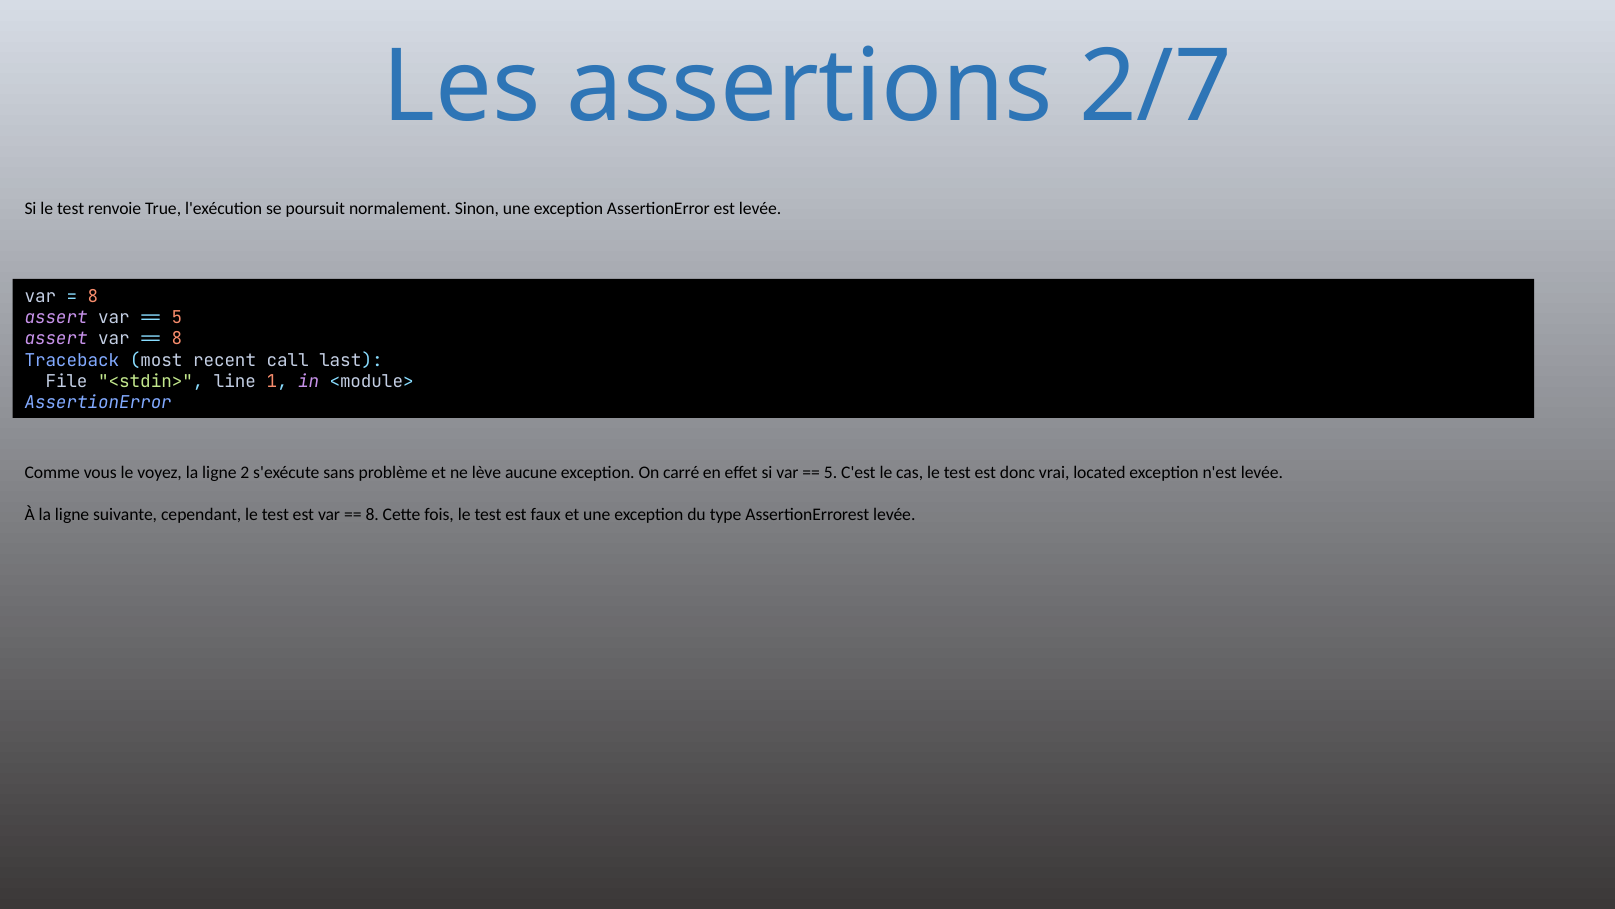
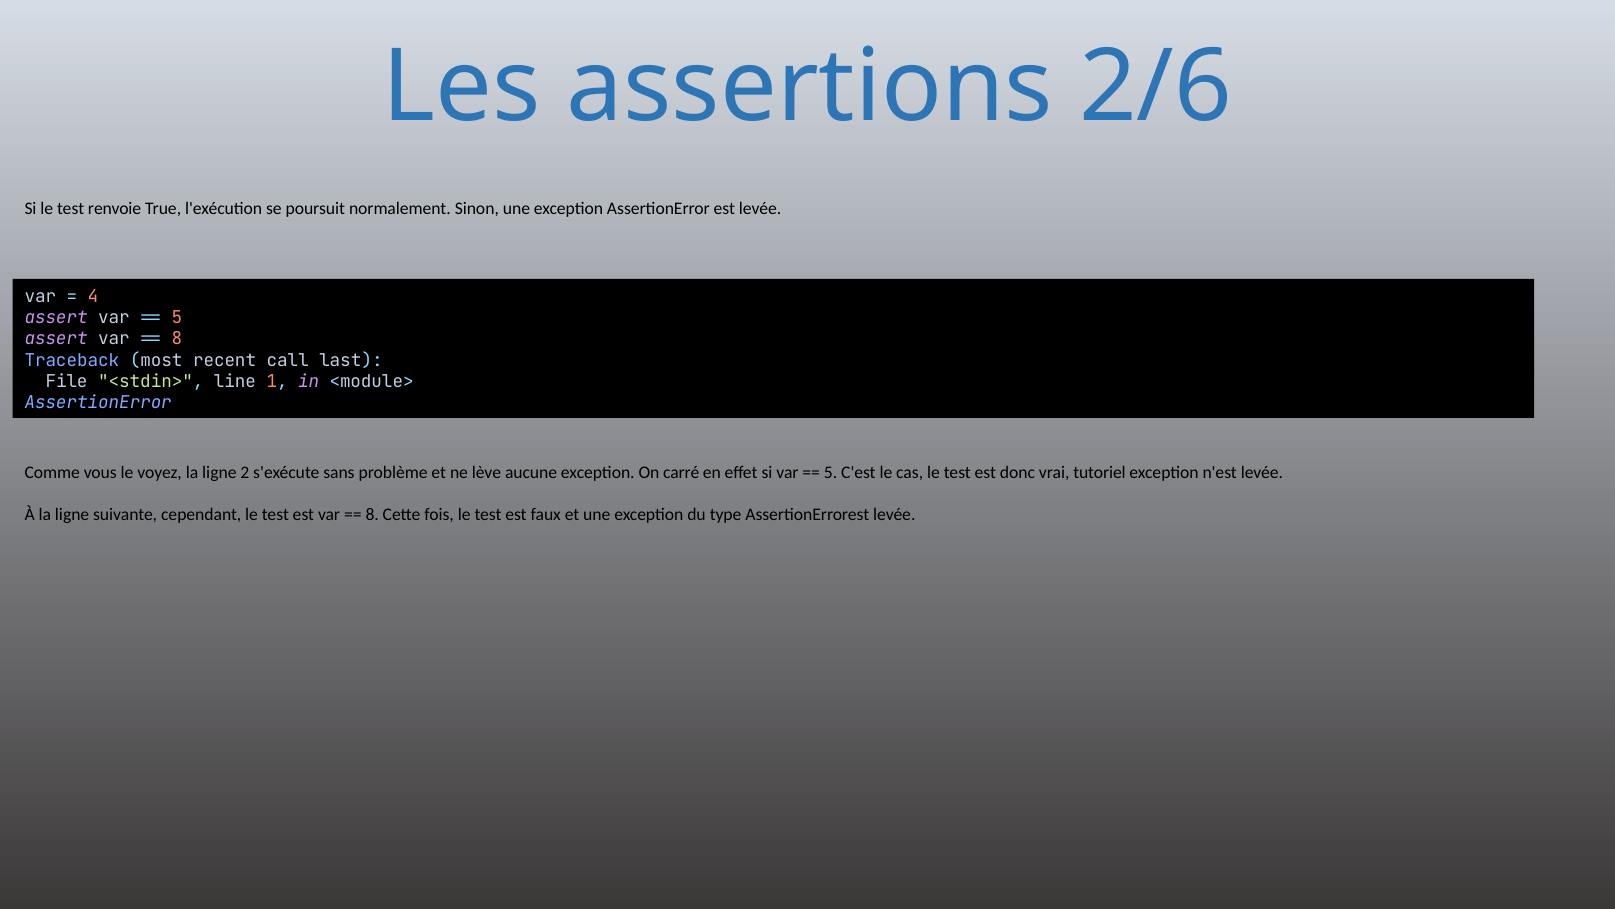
2/7: 2/7 -> 2/6
8 at (93, 297): 8 -> 4
located: located -> tutoriel
